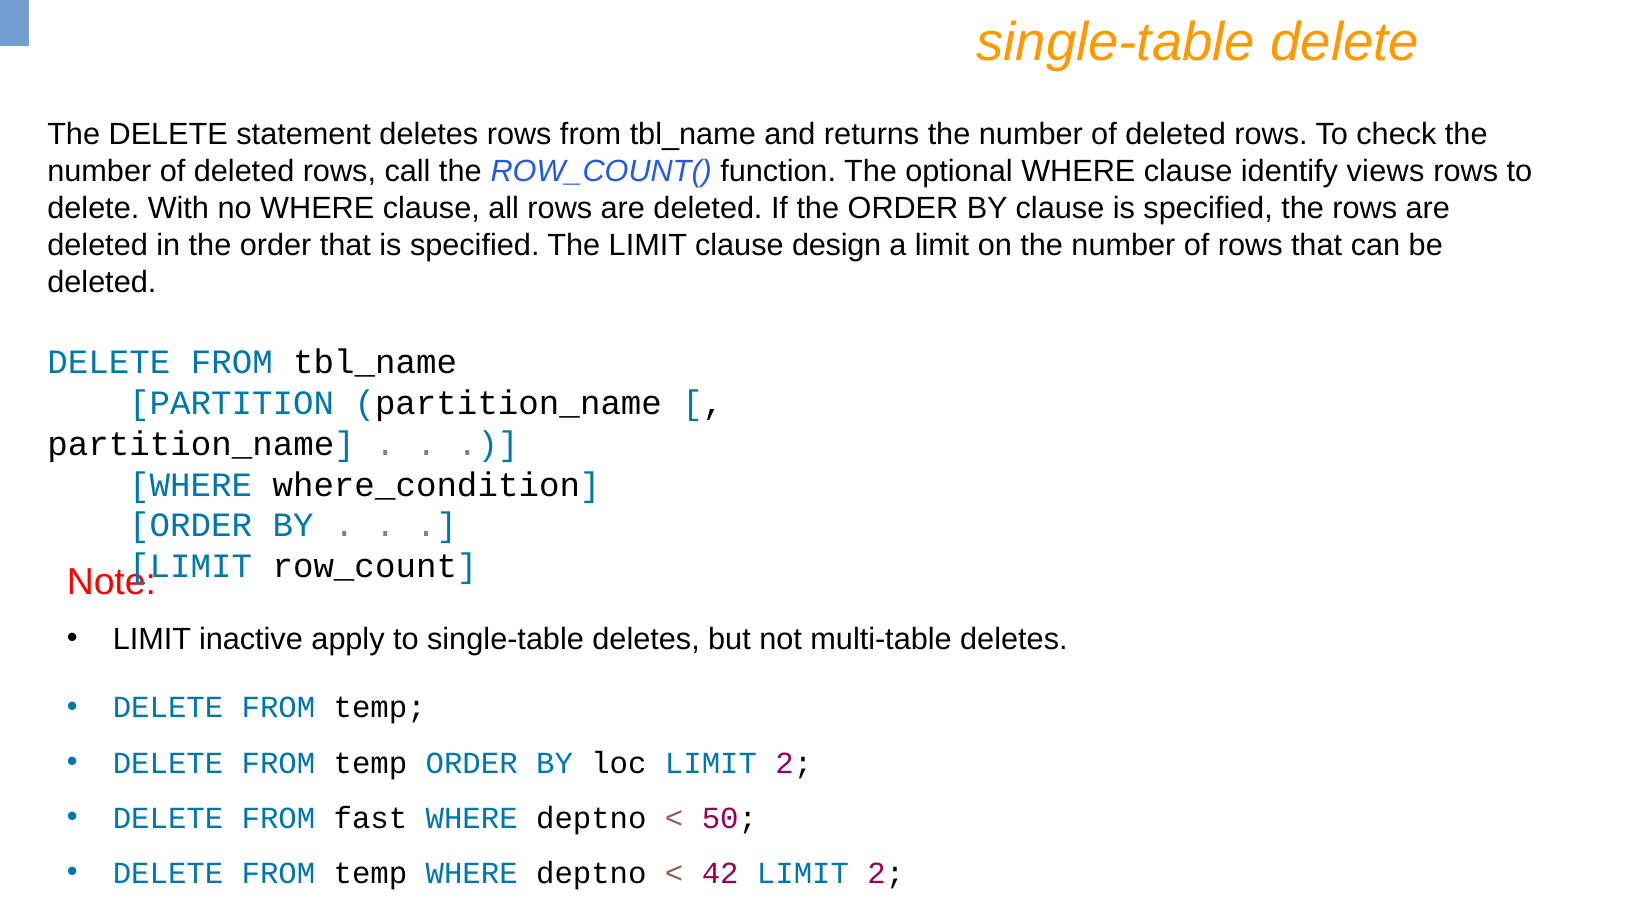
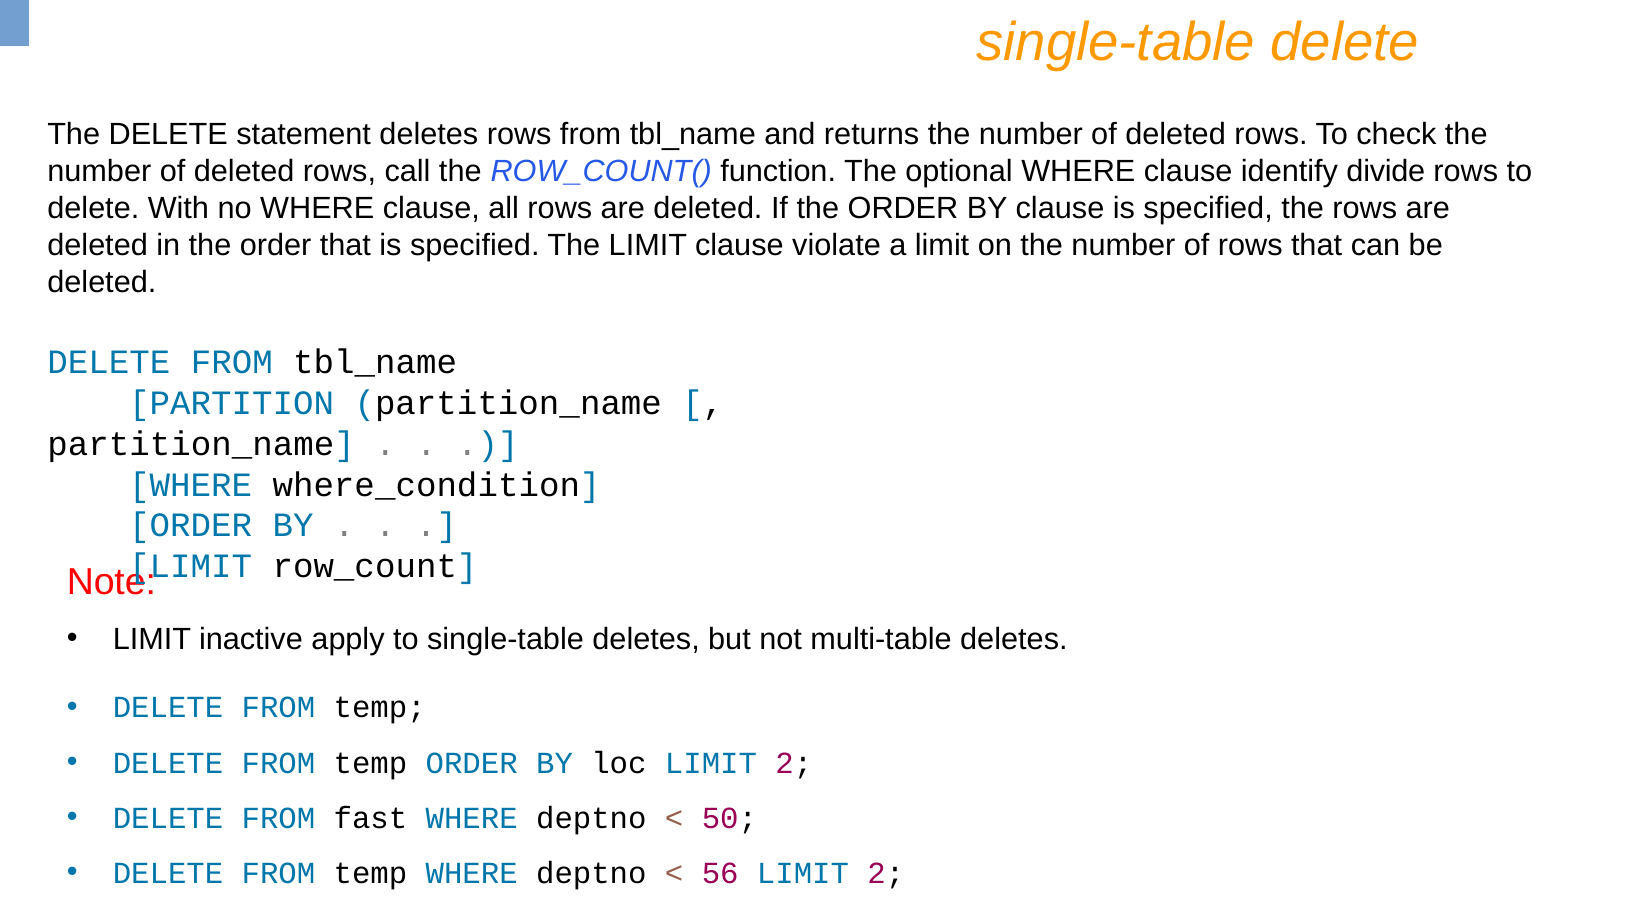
views: views -> divide
design: design -> violate
42: 42 -> 56
